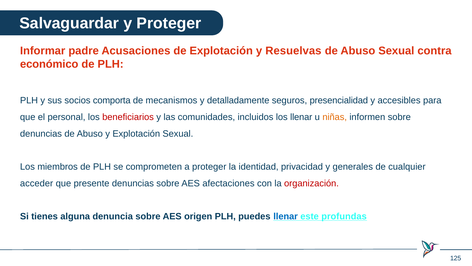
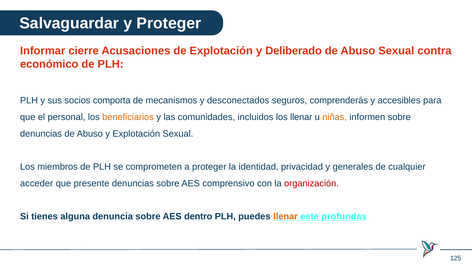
padre: padre -> cierre
Resuelvas: Resuelvas -> Deliberado
detalladamente: detalladamente -> desconectados
presencialidad: presencialidad -> comprenderás
beneficiarios colour: red -> orange
afectaciones: afectaciones -> comprensivo
origen: origen -> dentro
llenar at (286, 216) colour: blue -> orange
